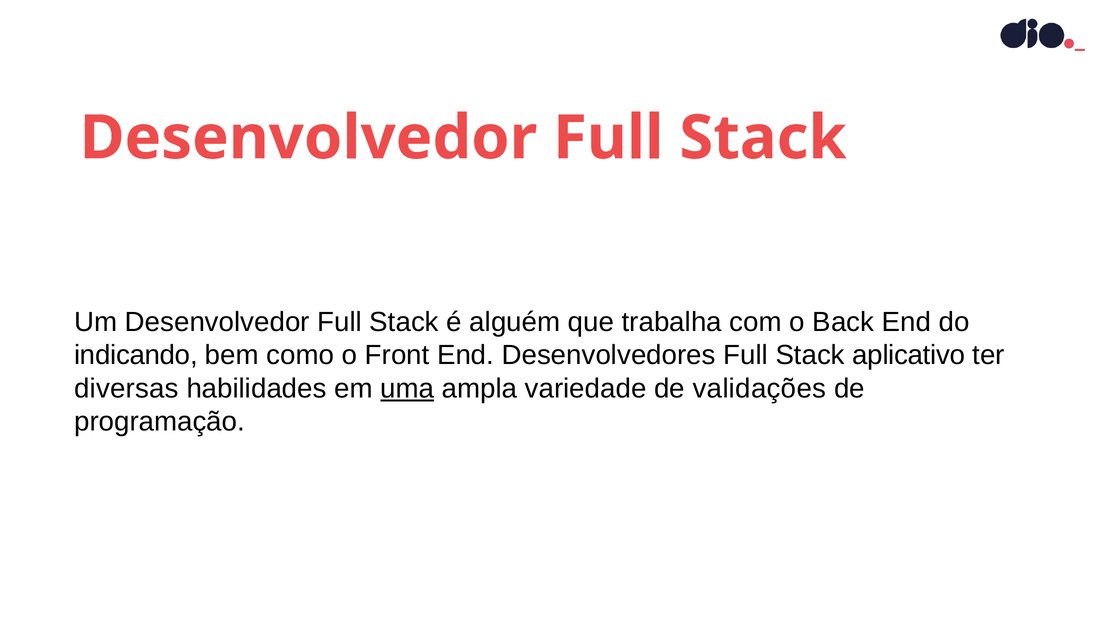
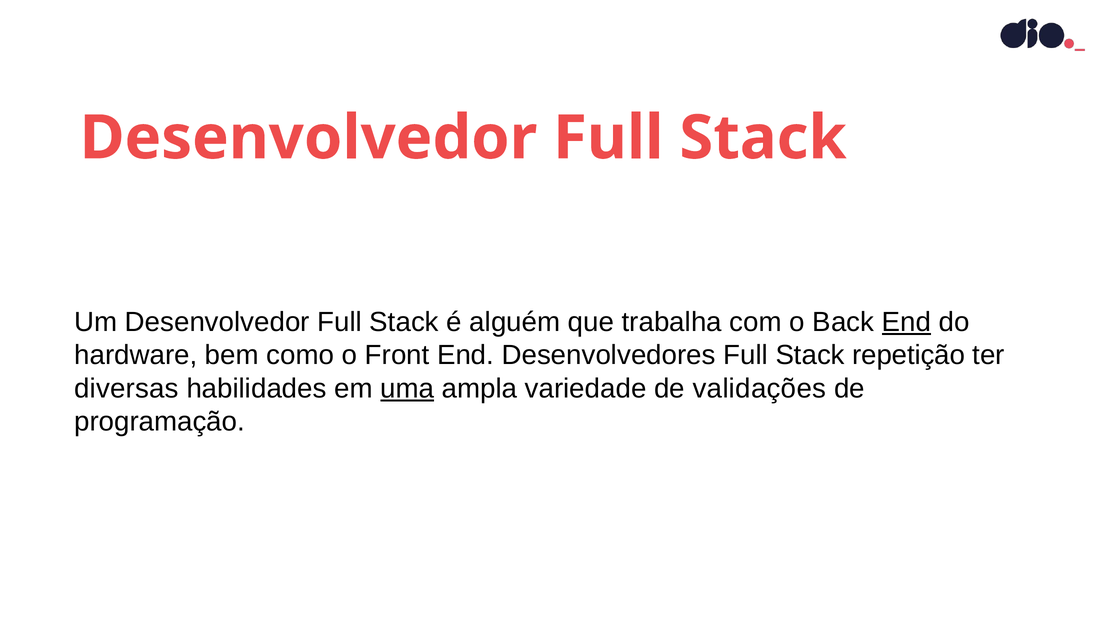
End at (906, 322) underline: none -> present
indicando: indicando -> hardware
aplicativo: aplicativo -> repetição
